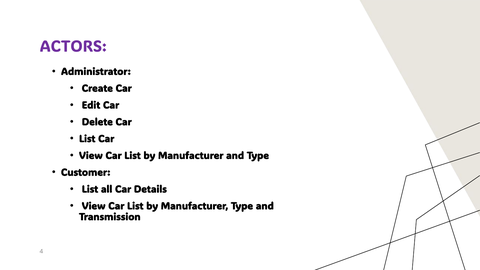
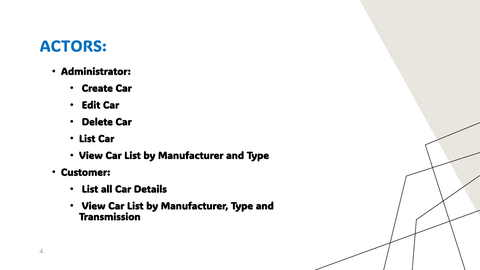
ACTORS colour: purple -> blue
